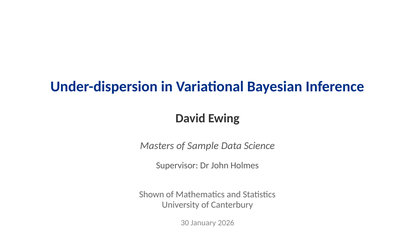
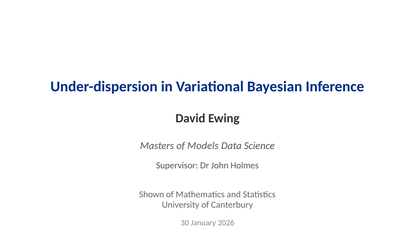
Sample: Sample -> Models
